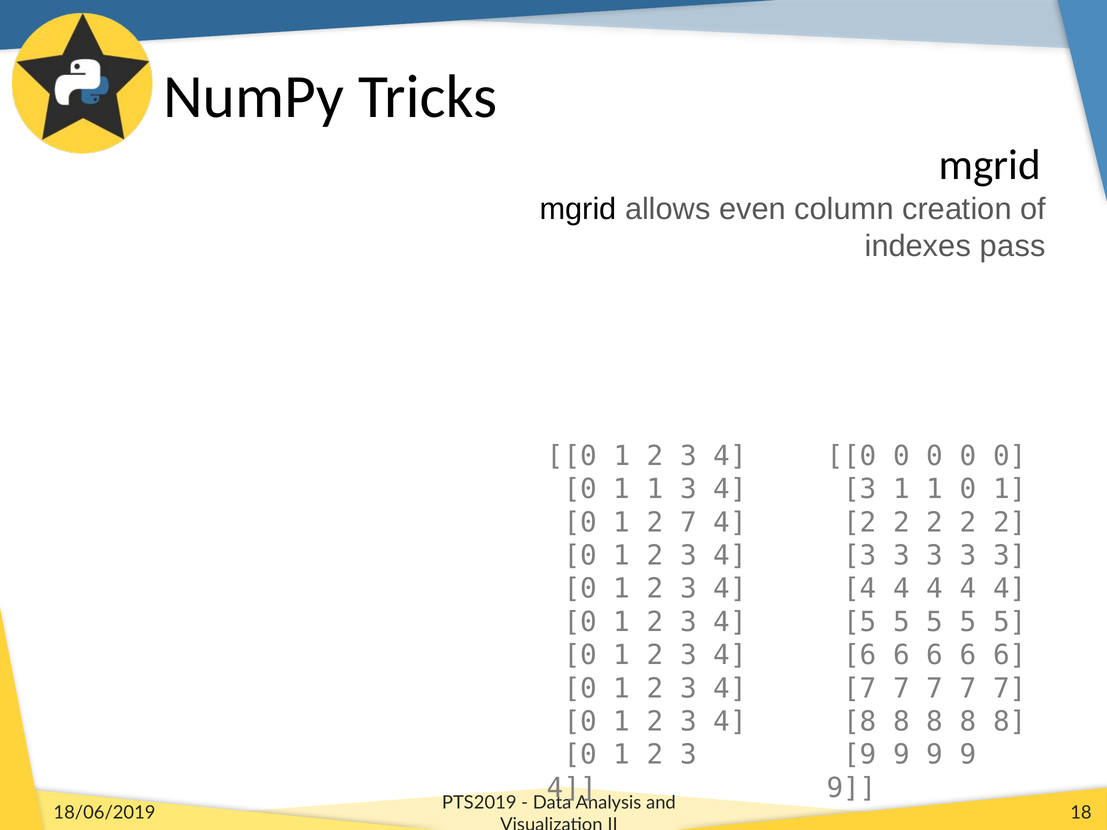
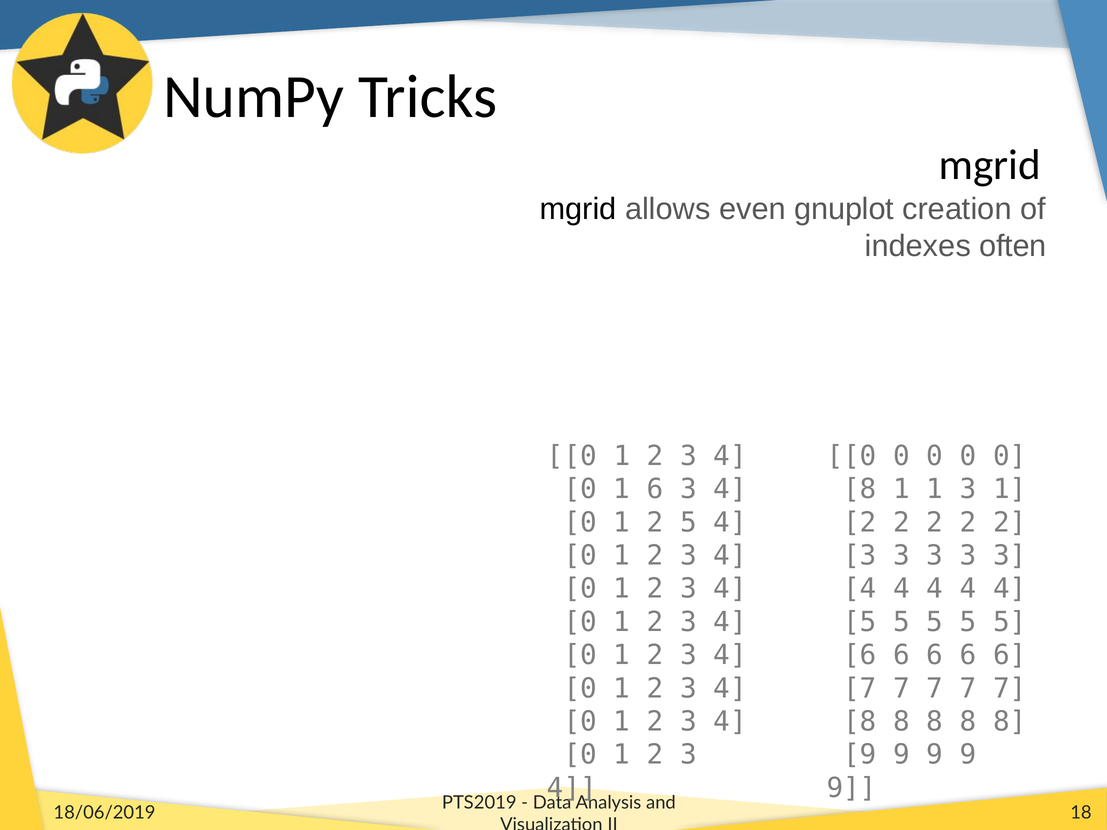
column: column -> gnuplot
pass: pass -> often
0 1 1: 1 -> 6
3 at (860, 489): 3 -> 8
1 0: 0 -> 3
2 7: 7 -> 5
